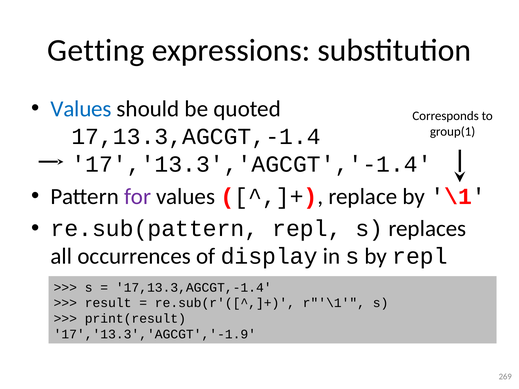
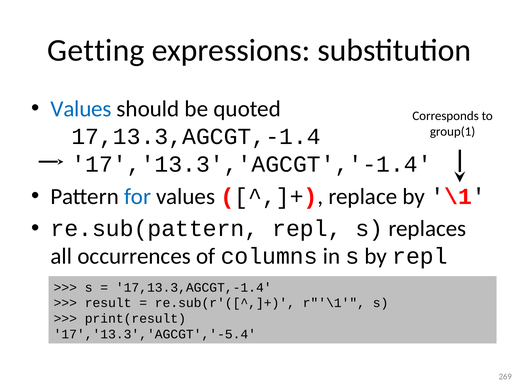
for colour: purple -> blue
display: display -> columns
17','13.3','AGCGT','-1.9: 17','13.3','AGCGT','-1.9 -> 17','13.3','AGCGT','-5.4
